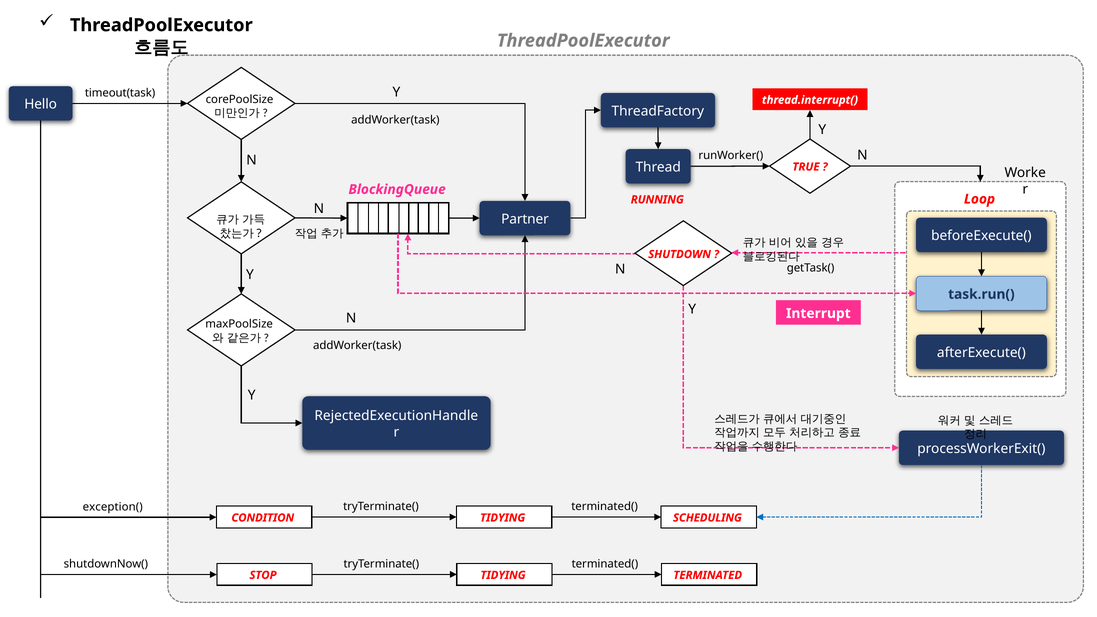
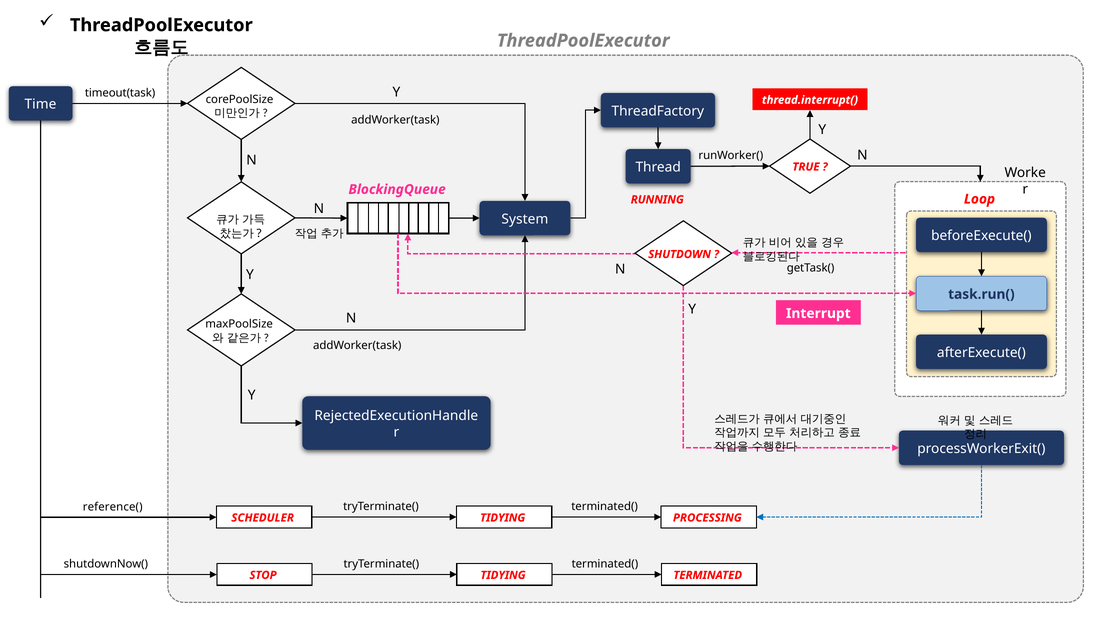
Hello: Hello -> Time
Partner: Partner -> System
exception(: exception( -> reference(
CONDITION: CONDITION -> SCHEDULER
SCHEDULING: SCHEDULING -> PROCESSING
